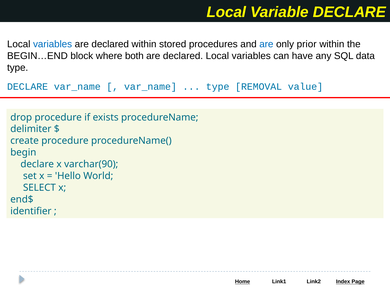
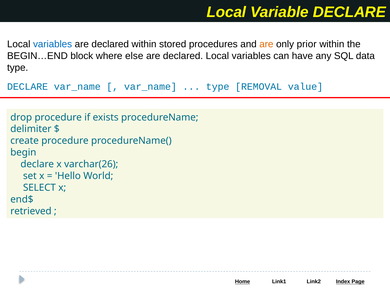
are at (266, 44) colour: blue -> orange
both: both -> else
varchar(90: varchar(90 -> varchar(26
identifier: identifier -> retrieved
